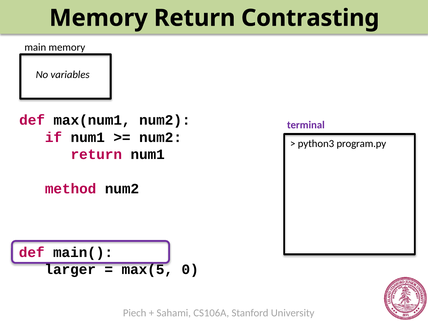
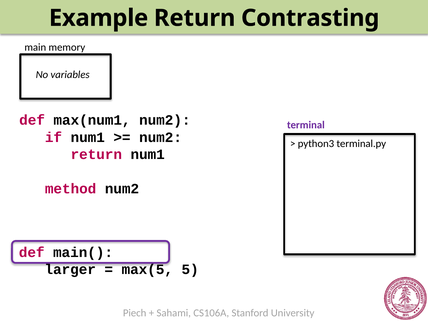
Memory at (98, 18): Memory -> Example
program.py: program.py -> terminal.py
0: 0 -> 5
